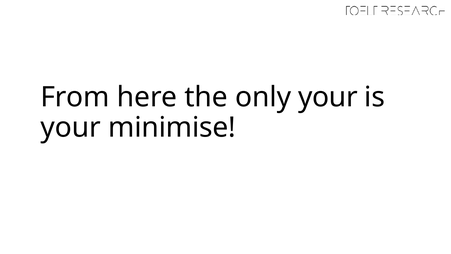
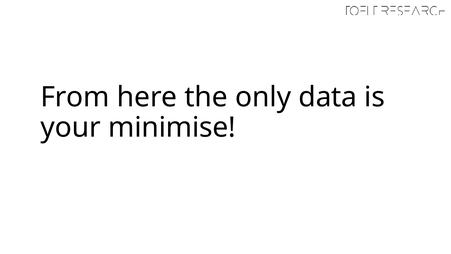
only your: your -> data
